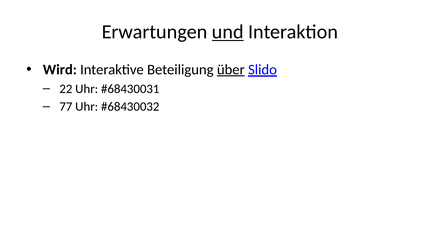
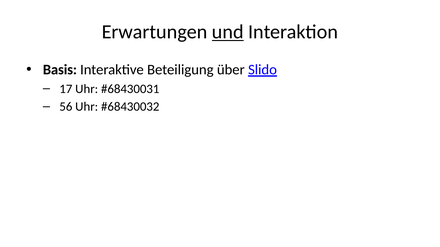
Wird: Wird -> Basis
über underline: present -> none
22: 22 -> 17
77: 77 -> 56
